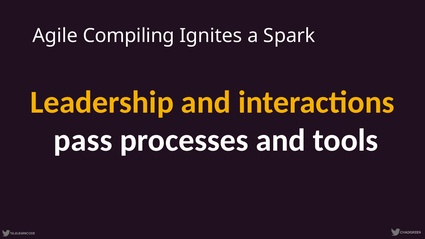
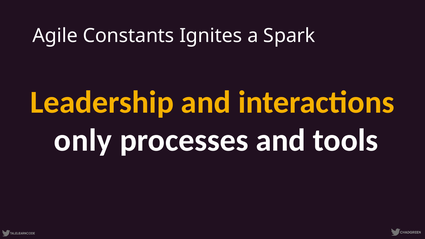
Compiling: Compiling -> Constants
pass: pass -> only
